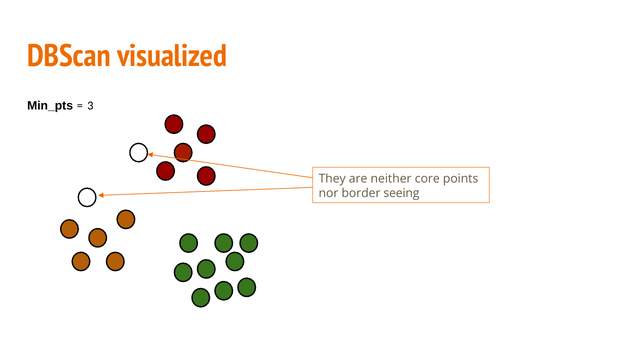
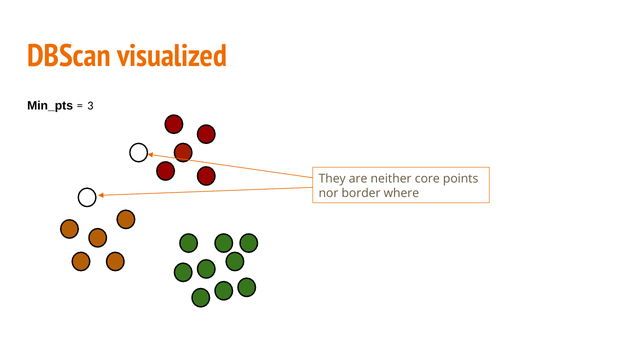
seeing: seeing -> where
